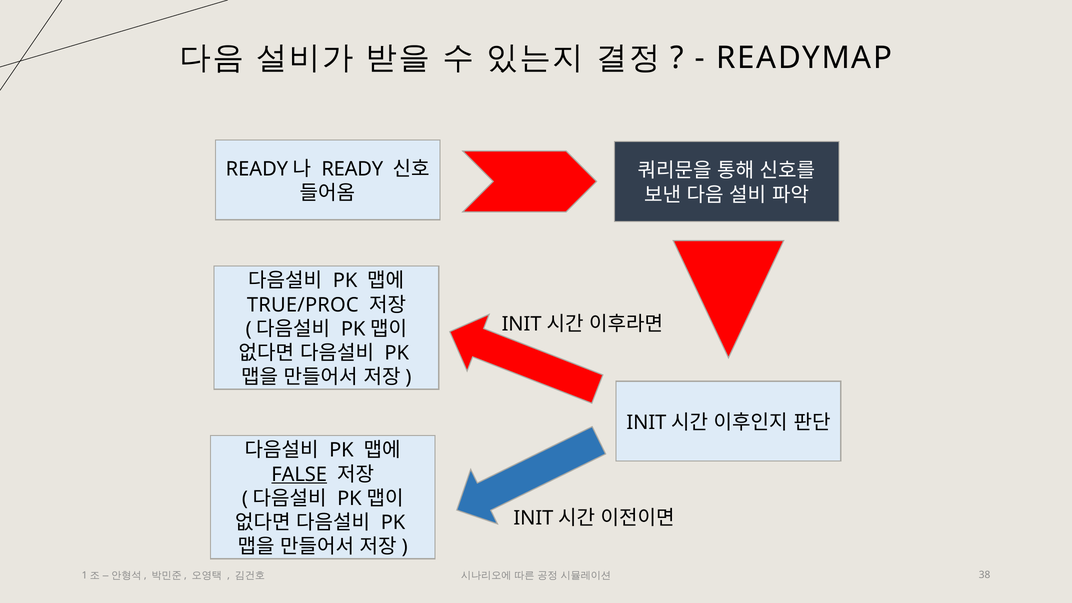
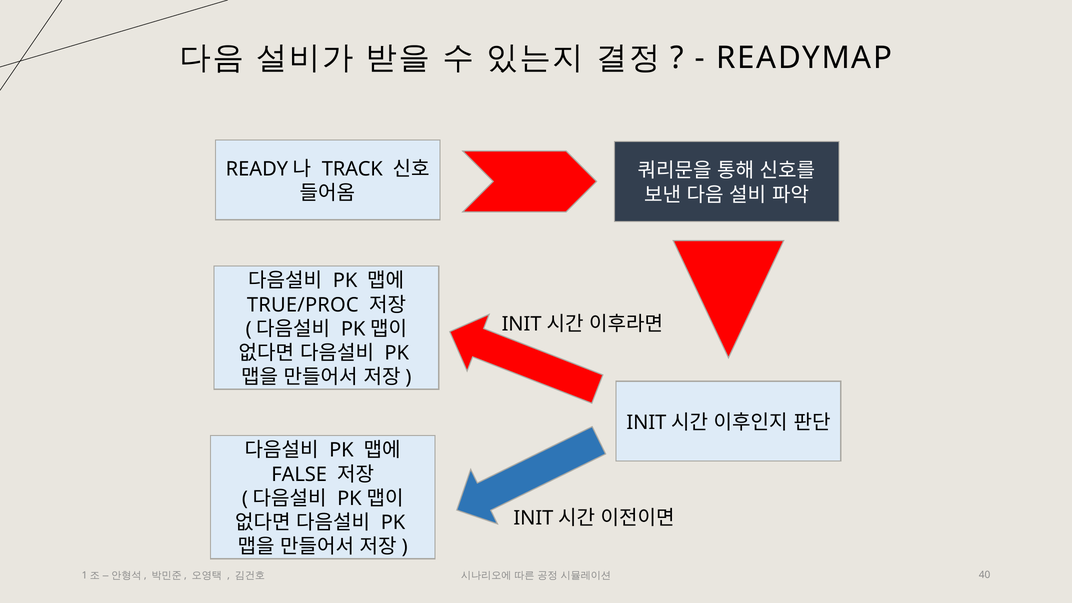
READY: READY -> TRACK
FALSE underline: present -> none
38: 38 -> 40
